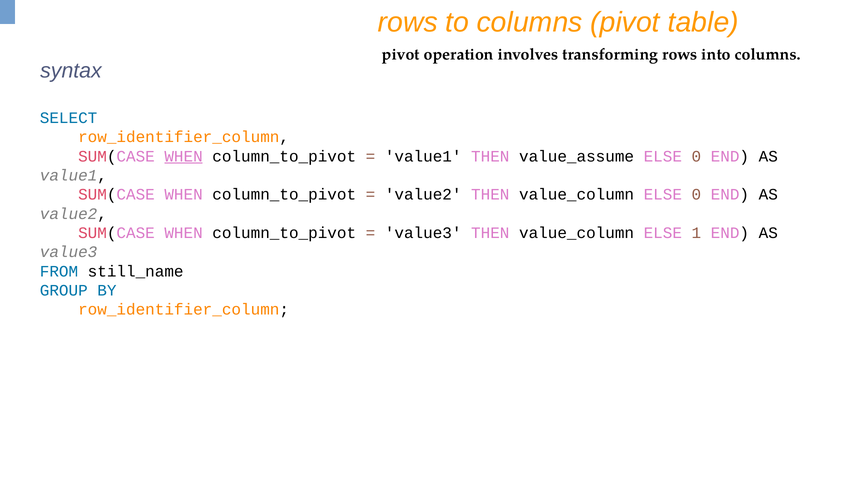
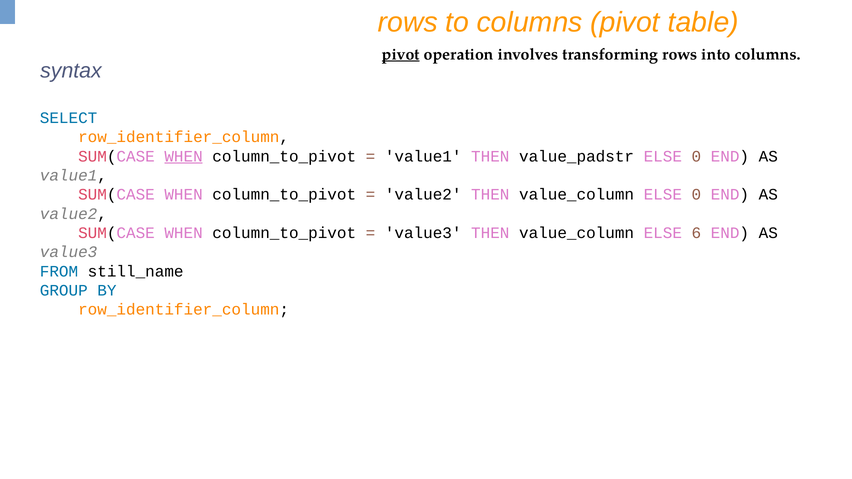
pivot at (401, 54) underline: none -> present
value_assume: value_assume -> value_padstr
1: 1 -> 6
